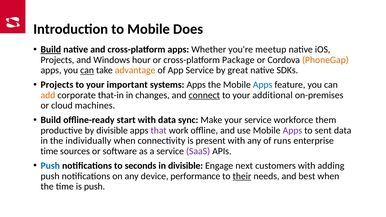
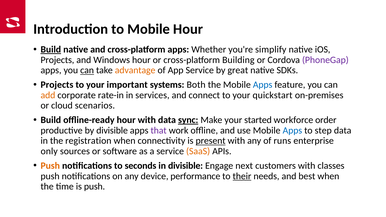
Mobile Does: Does -> Hour
meetup: meetup -> simplify
Package: Package -> Building
PhoneGap colour: orange -> purple
systems Apps: Apps -> Both
that-in: that-in -> rate-in
changes: changes -> services
connect underline: present -> none
additional: additional -> quickstart
machines: machines -> scenarios
offline-ready start: start -> hour
sync underline: none -> present
your service: service -> started
them: them -> order
Apps at (292, 130) colour: purple -> blue
sent: sent -> step
individually: individually -> registration
present underline: none -> present
time at (49, 151): time -> only
SaaS colour: purple -> orange
Push at (50, 166) colour: blue -> orange
adding: adding -> classes
